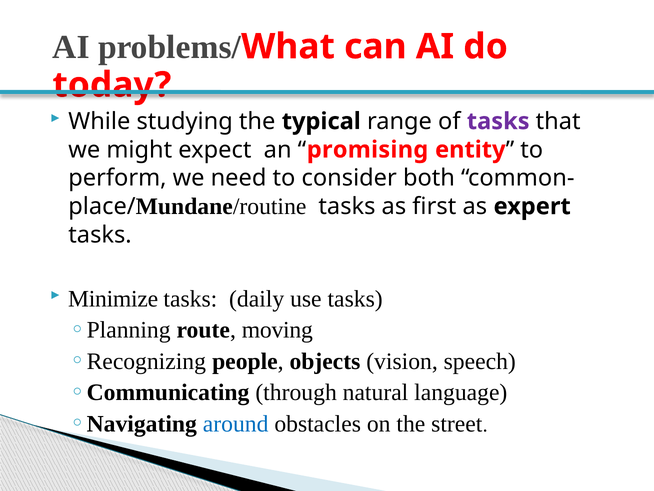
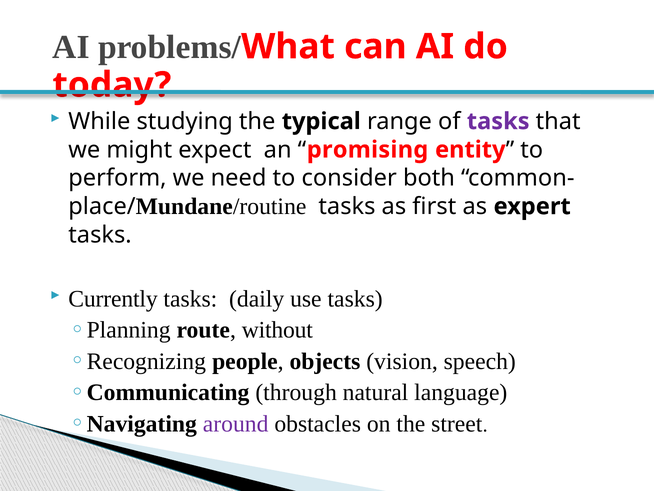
Minimize: Minimize -> Currently
moving: moving -> without
around colour: blue -> purple
